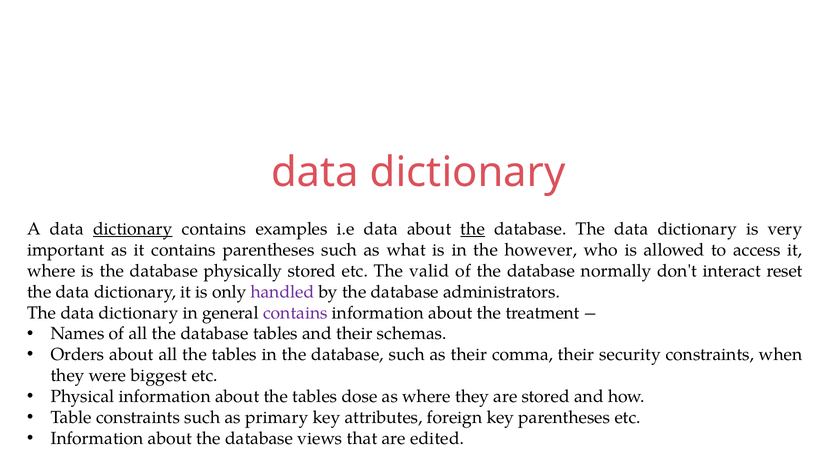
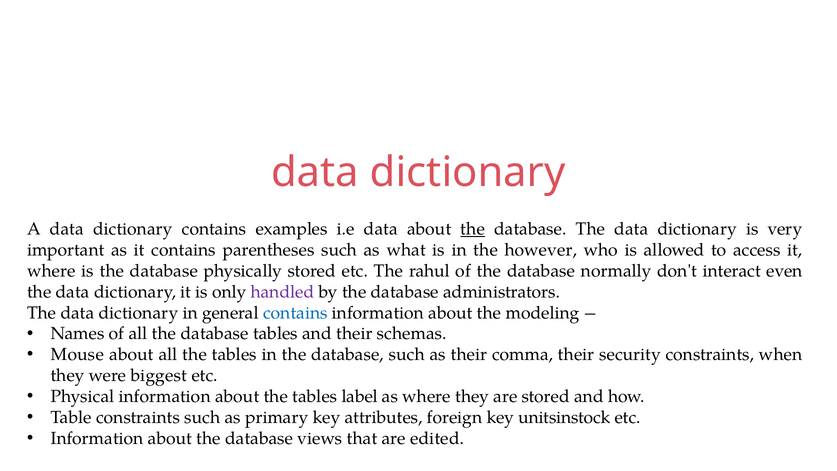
dictionary at (133, 229) underline: present -> none
valid: valid -> rahul
reset: reset -> even
contains at (295, 313) colour: purple -> blue
treatment: treatment -> modeling
Orders: Orders -> Mouse
dose: dose -> label
key parentheses: parentheses -> unitsinstock
